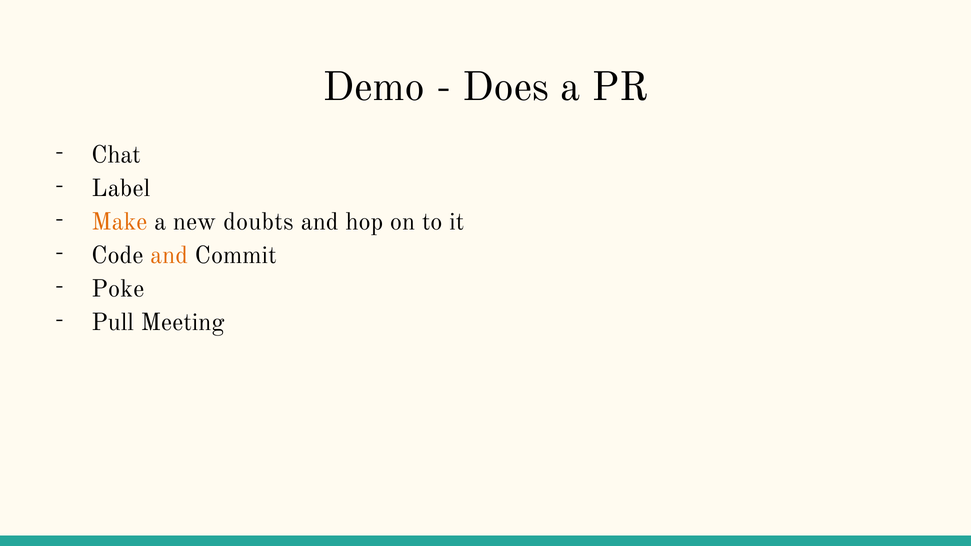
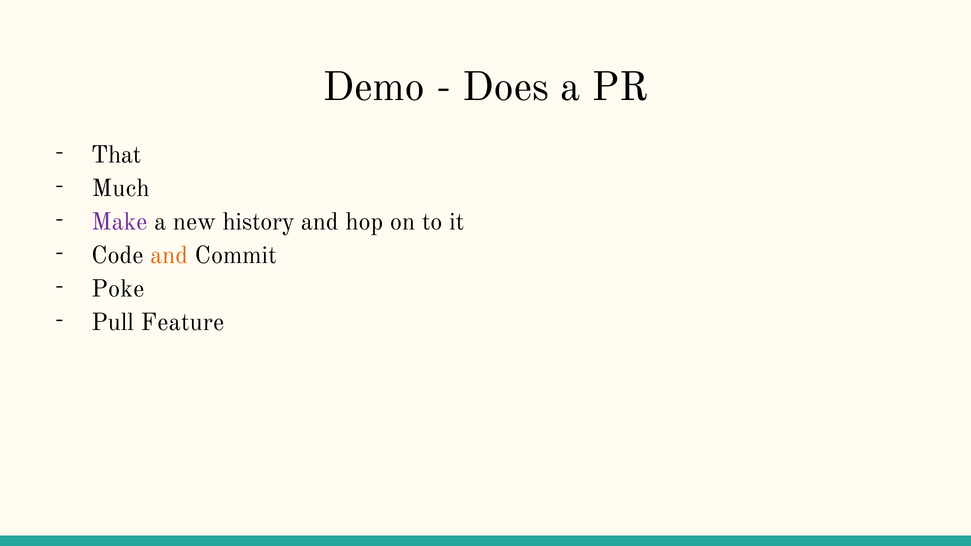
Chat: Chat -> That
Label: Label -> Much
Make colour: orange -> purple
doubts: doubts -> history
Meeting: Meeting -> Feature
